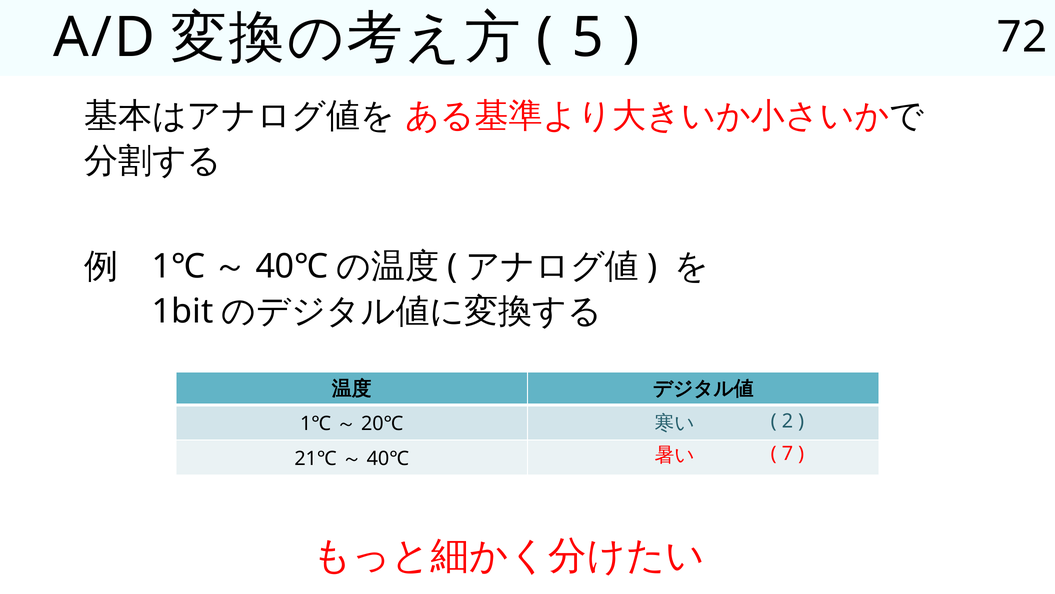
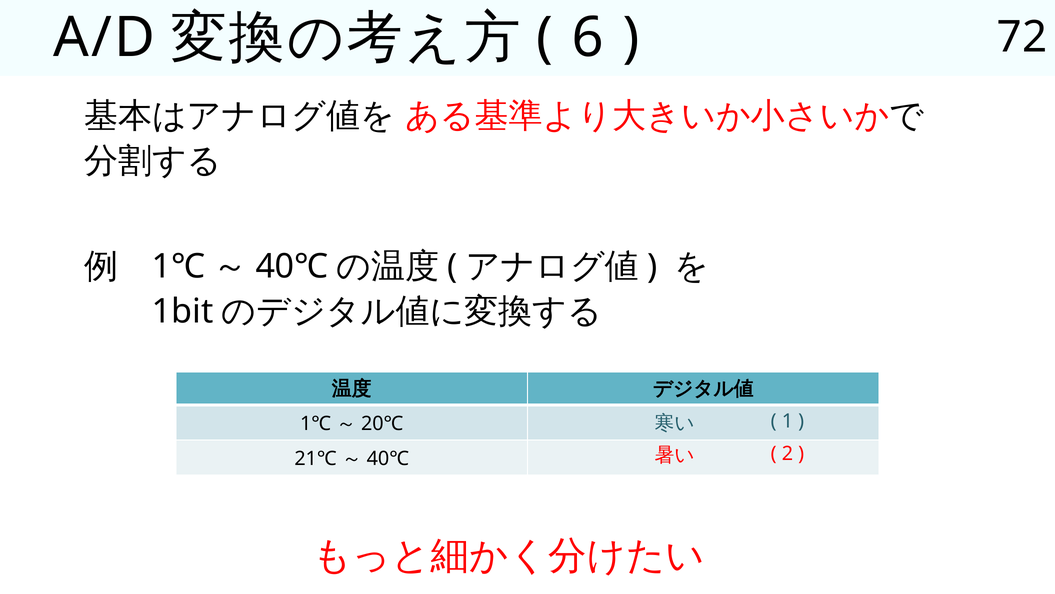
5: 5 -> 6
2: 2 -> 1
7: 7 -> 2
